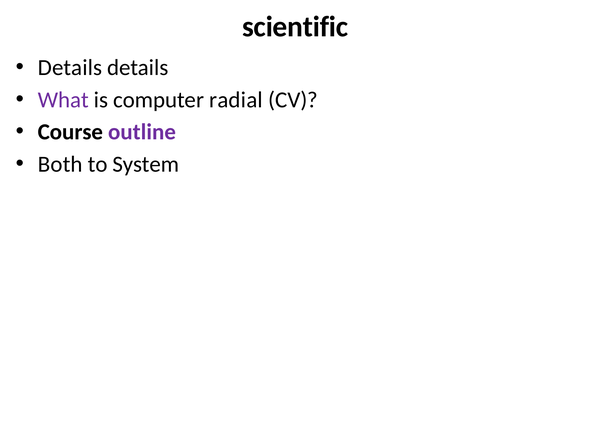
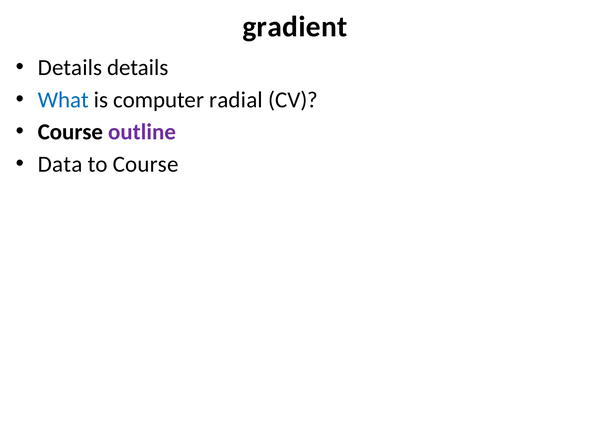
scientific: scientific -> gradient
What colour: purple -> blue
Both: Both -> Data
to System: System -> Course
